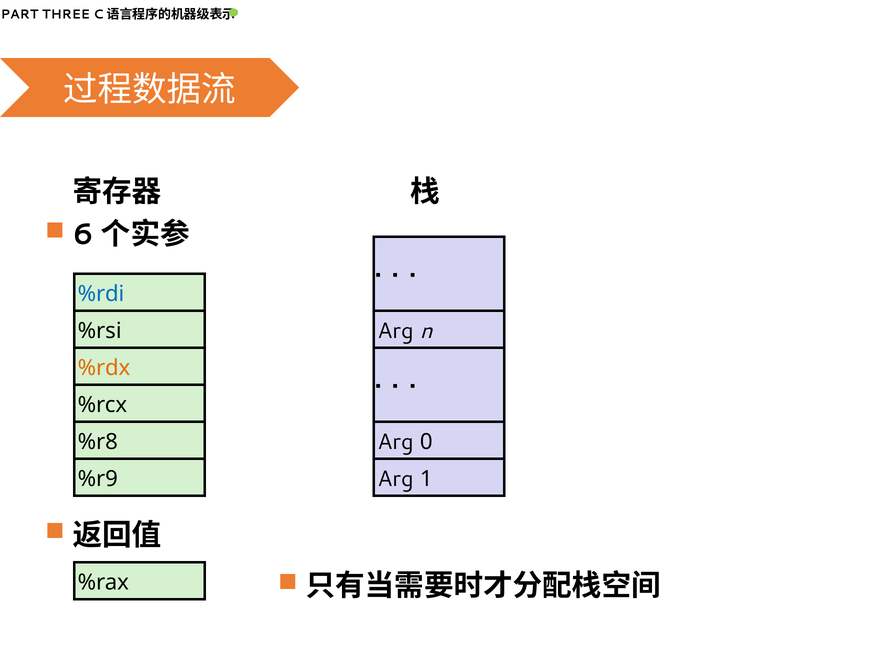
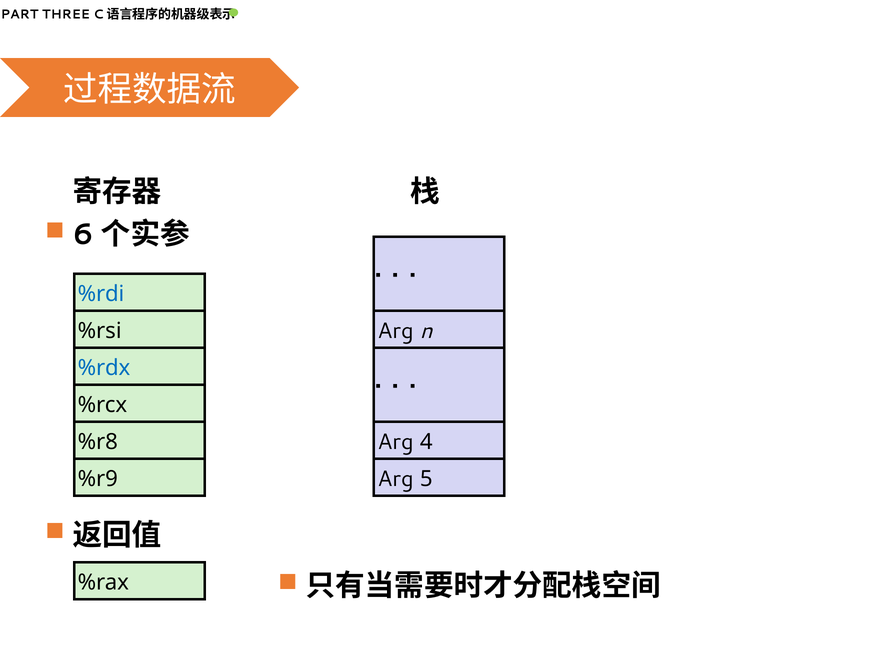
%rdx colour: orange -> blue
0: 0 -> 4
1: 1 -> 5
